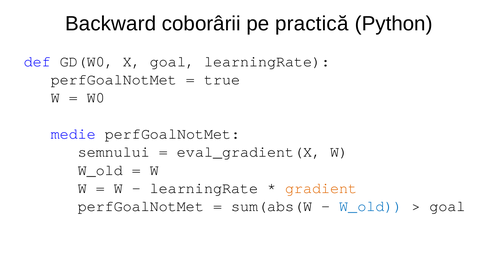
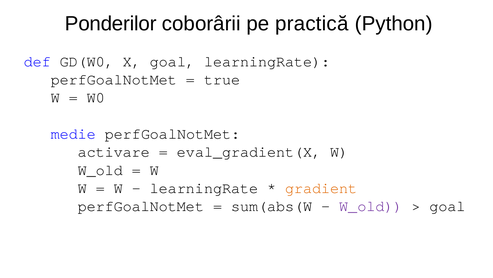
Backward: Backward -> Ponderilor
semnului: semnului -> activare
W_old at (371, 206) colour: blue -> purple
